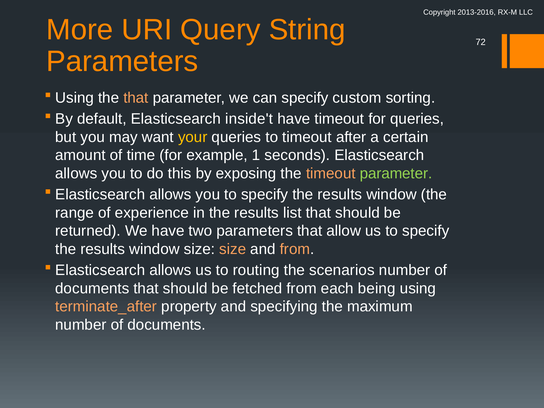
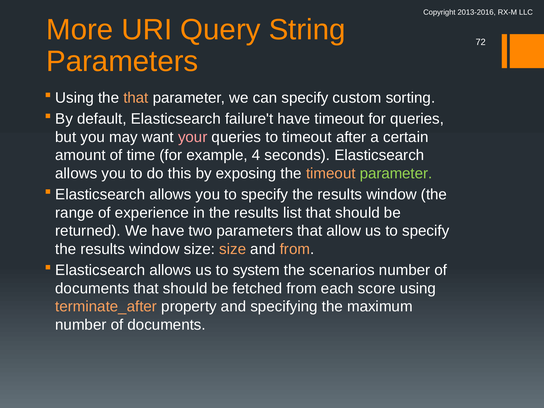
inside't: inside't -> failure't
your colour: yellow -> pink
1: 1 -> 4
routing: routing -> system
being: being -> score
